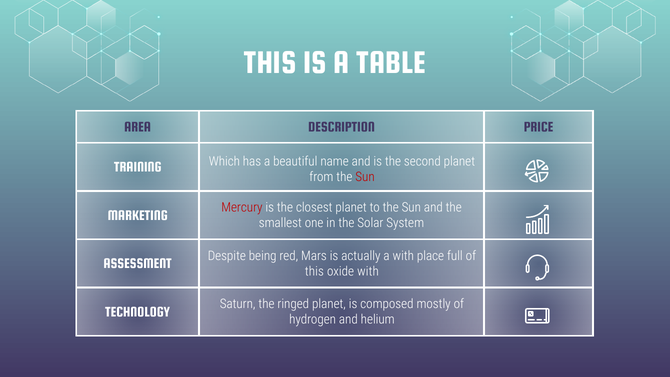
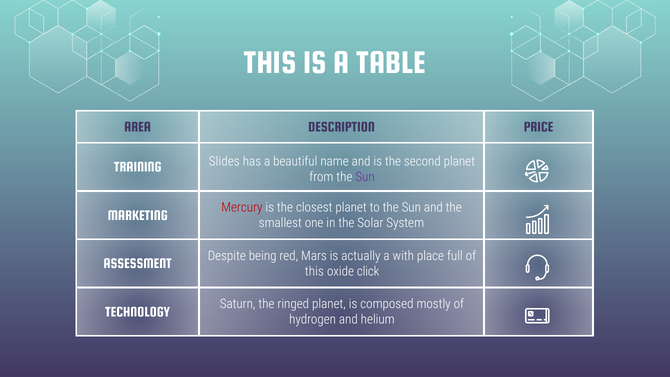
Which: Which -> Slides
Sun at (365, 177) colour: red -> purple
oxide with: with -> click
